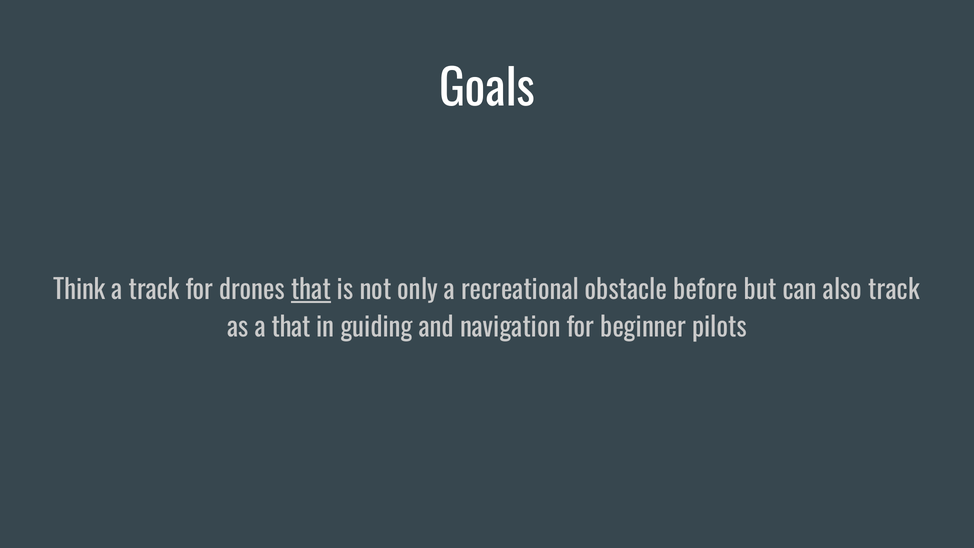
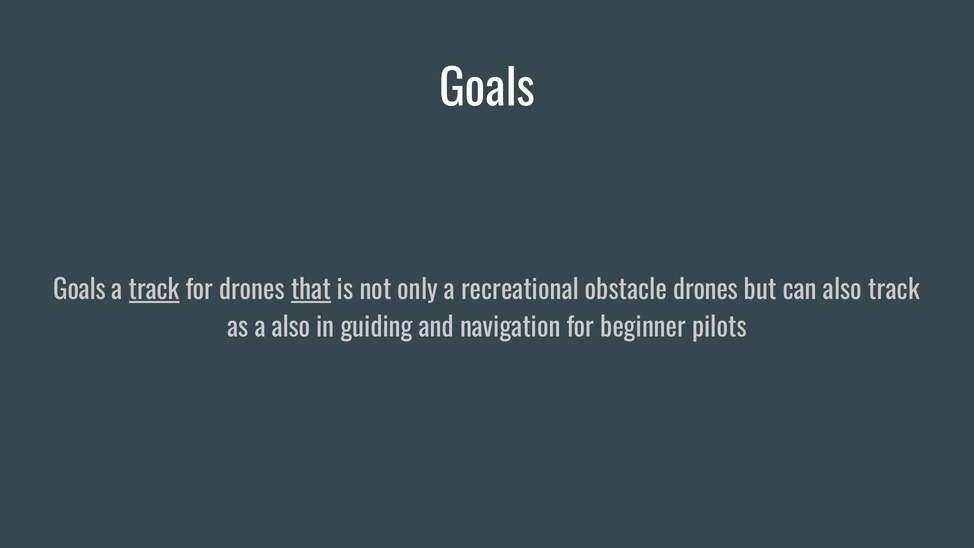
Think at (80, 290): Think -> Goals
track at (154, 290) underline: none -> present
obstacle before: before -> drones
a that: that -> also
